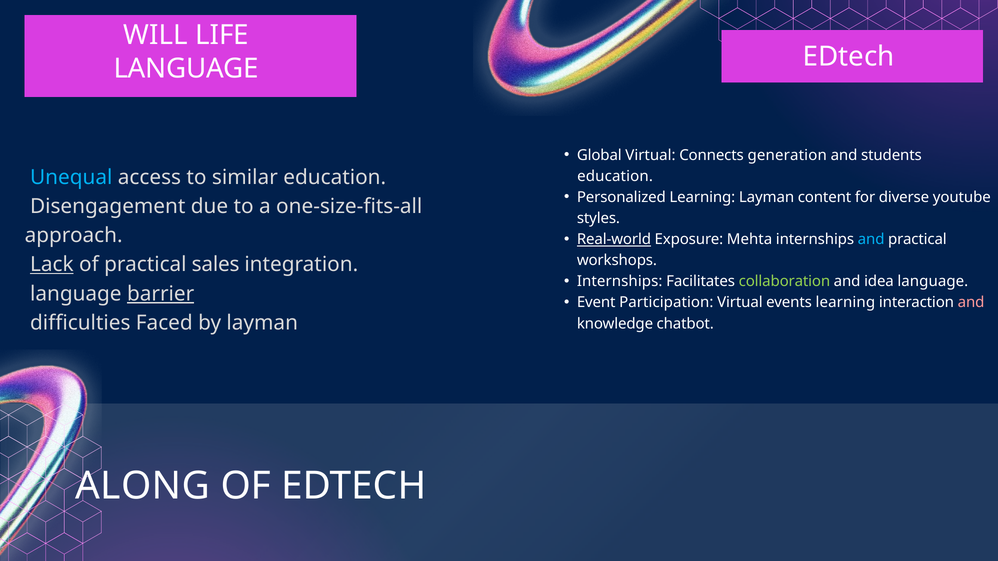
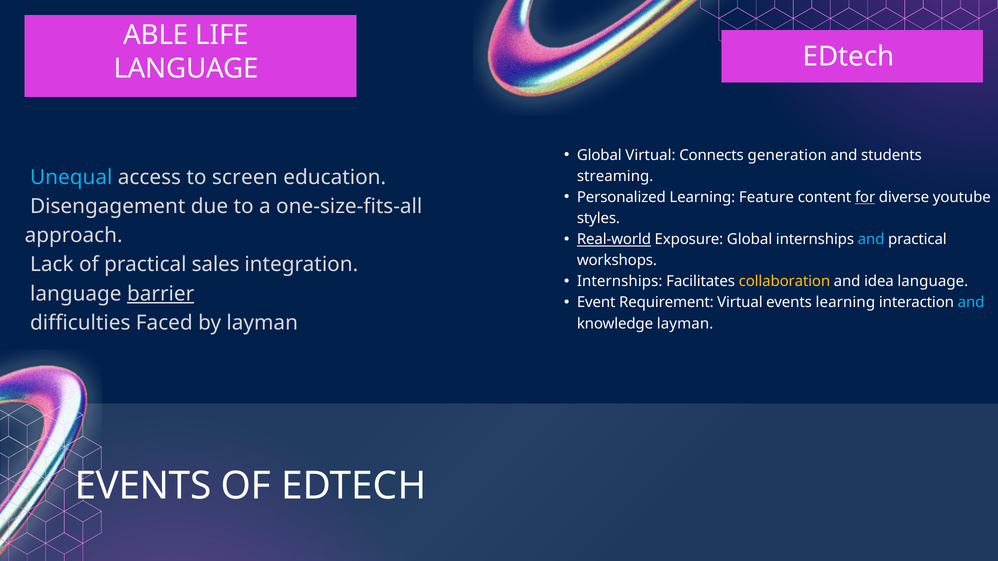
WILL: WILL -> ABLE
similar: similar -> screen
education at (615, 176): education -> streaming
Learning Layman: Layman -> Feature
for underline: none -> present
Exposure Mehta: Mehta -> Global
Lack underline: present -> none
collaboration colour: light green -> yellow
Participation: Participation -> Requirement
and at (971, 303) colour: pink -> light blue
knowledge chatbot: chatbot -> layman
ALONG at (143, 486): ALONG -> EVENTS
